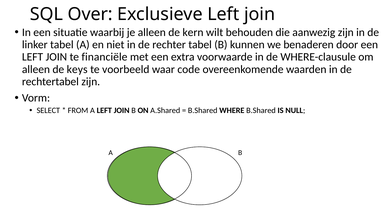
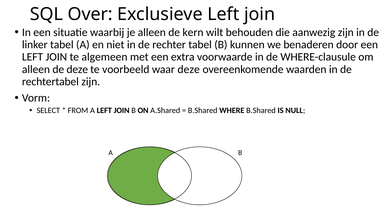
financiële: financiële -> algemeen
de keys: keys -> deze
waar code: code -> deze
